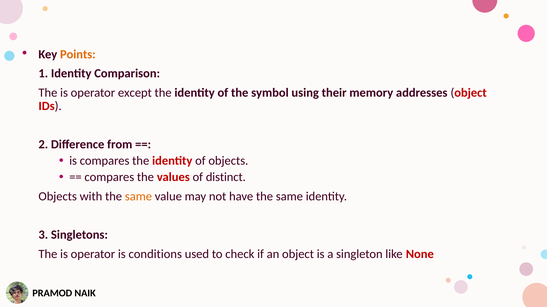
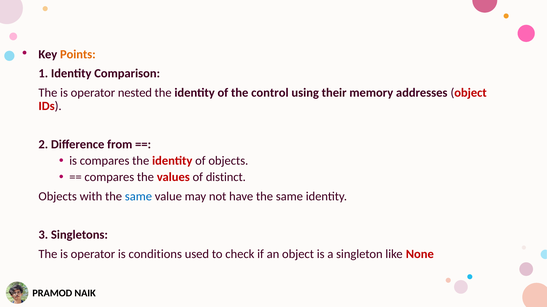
except: except -> nested
symbol: symbol -> control
same at (138, 197) colour: orange -> blue
